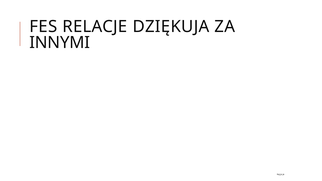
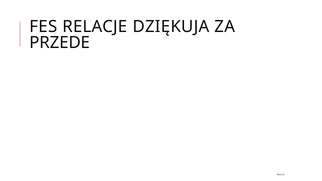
INNYMI: INNYMI -> PRZEDE
